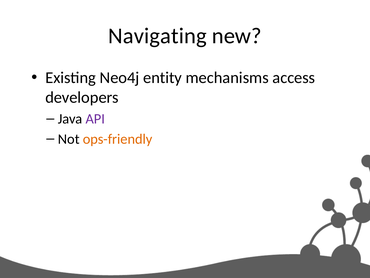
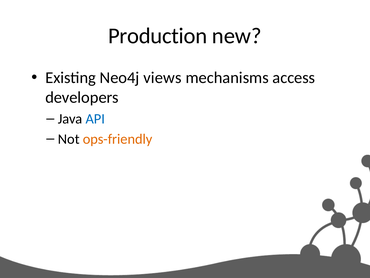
Navigating: Navigating -> Production
entity: entity -> views
API colour: purple -> blue
